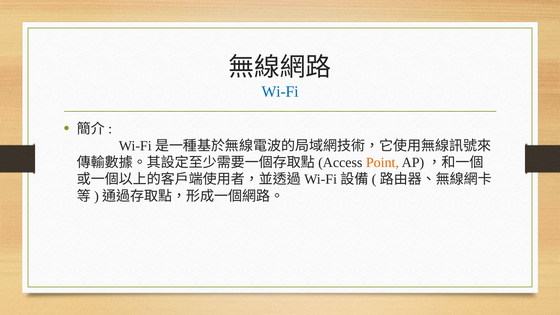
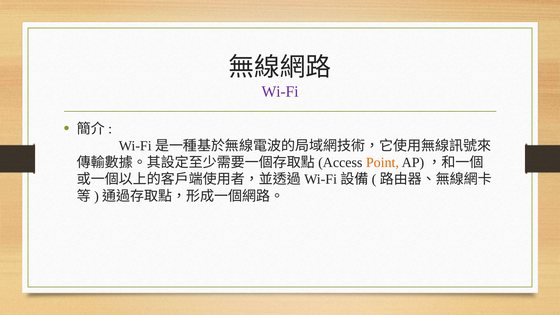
Wi-Fi colour: blue -> purple
